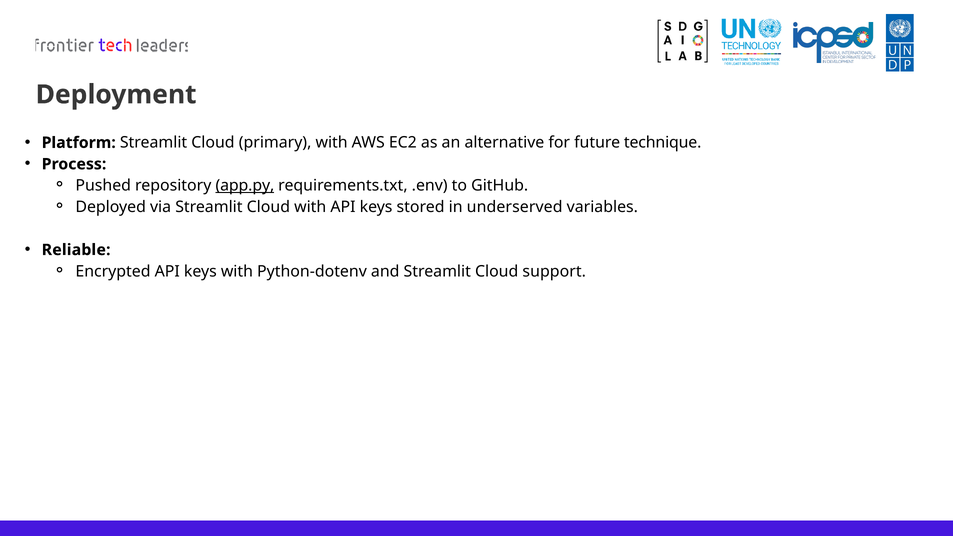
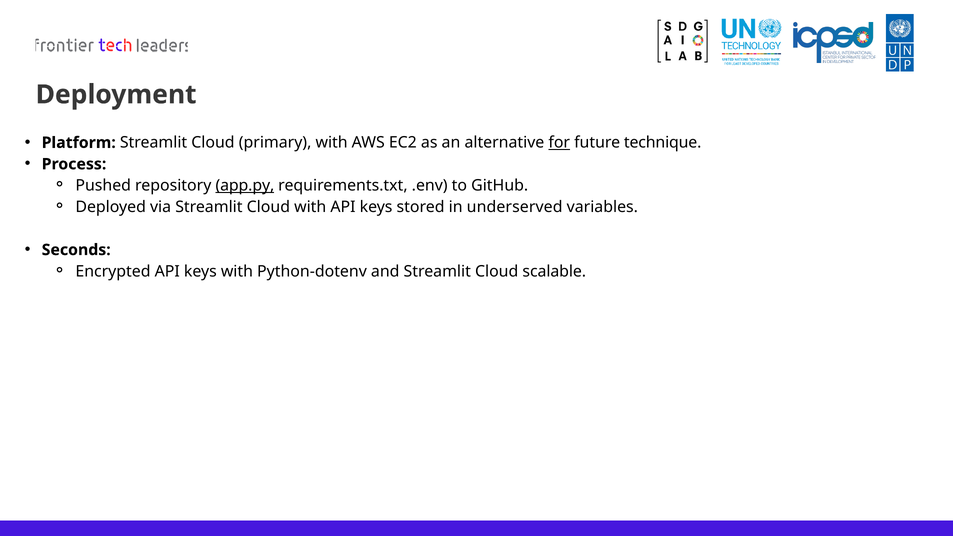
for underline: none -> present
Reliable: Reliable -> Seconds
support: support -> scalable
